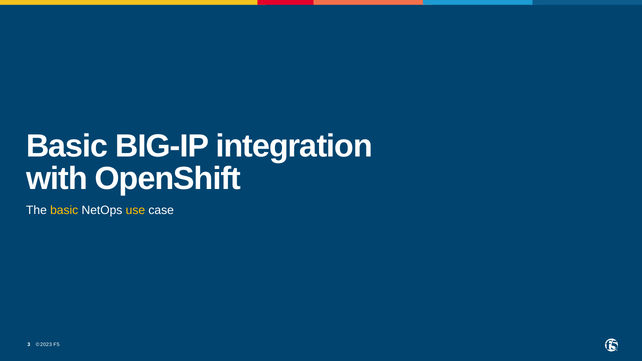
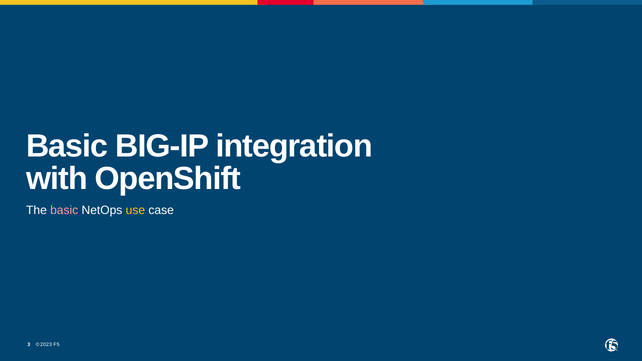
basic at (64, 211) colour: yellow -> pink
